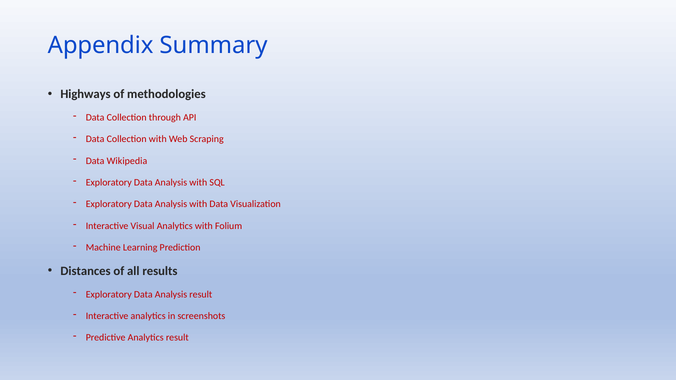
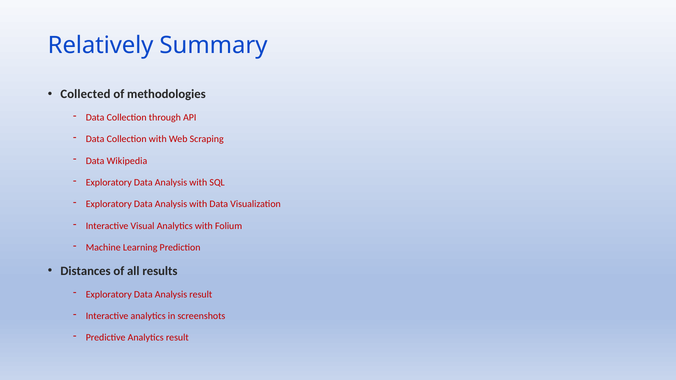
Appendix: Appendix -> Relatively
Highways: Highways -> Collected
